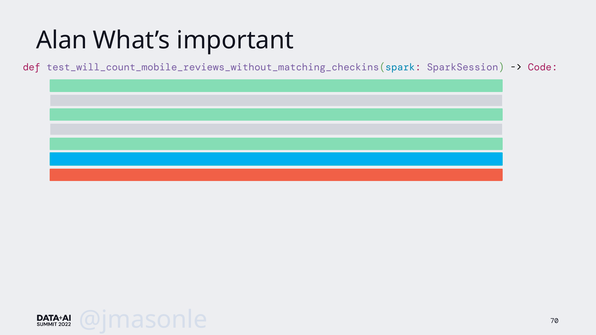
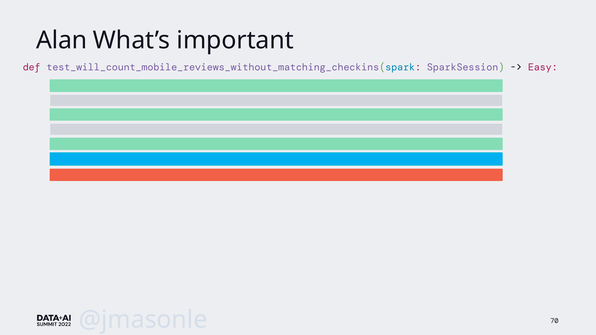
Code: Code -> Easy
